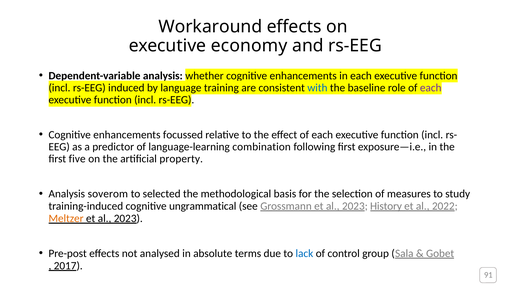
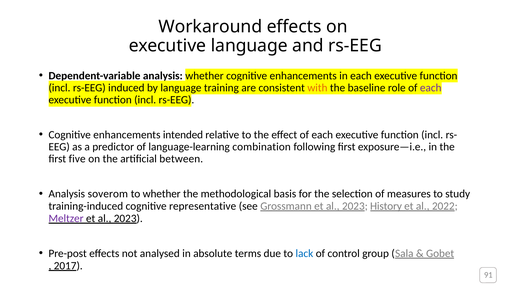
executive economy: economy -> language
with colour: blue -> orange
focussed: focussed -> intended
property: property -> between
to selected: selected -> whether
ungrammatical: ungrammatical -> representative
Meltzer colour: orange -> purple
